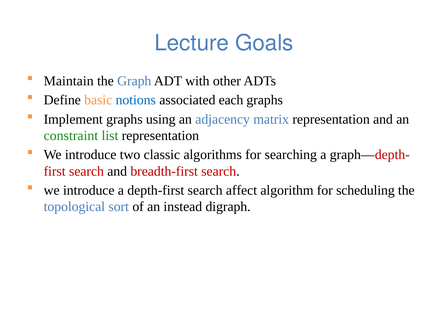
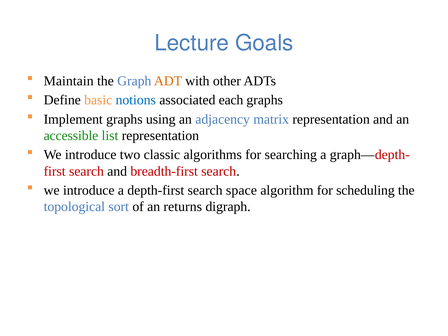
ADT colour: black -> orange
constraint: constraint -> accessible
affect: affect -> space
instead: instead -> returns
